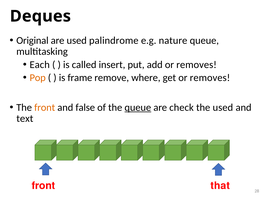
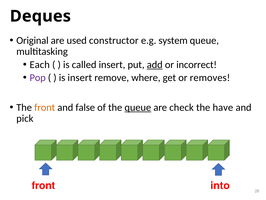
palindrome: palindrome -> constructor
nature: nature -> system
add underline: none -> present
removes at (196, 64): removes -> incorrect
Pop colour: orange -> purple
is frame: frame -> insert
the used: used -> have
text: text -> pick
that: that -> into
